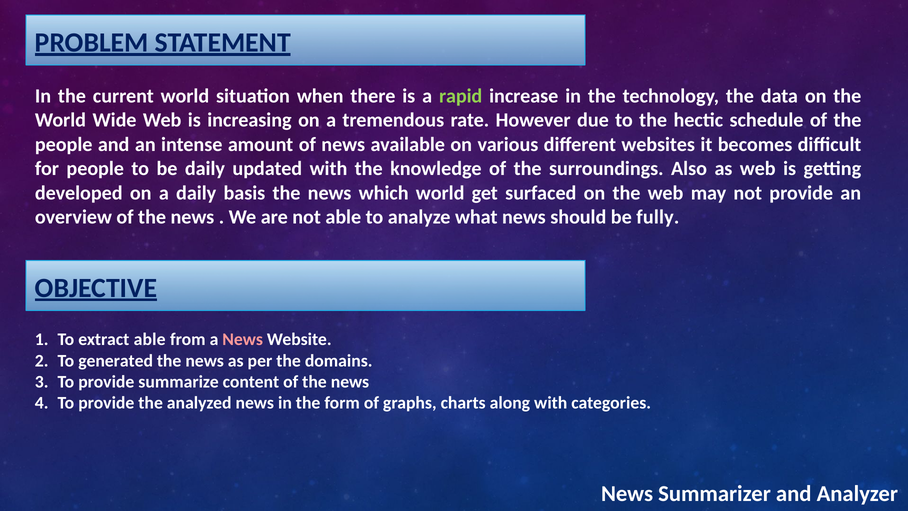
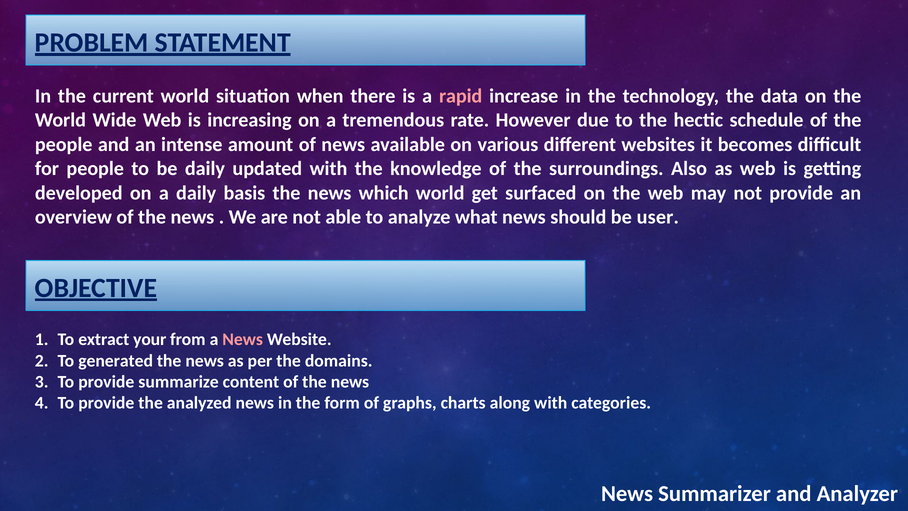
rapid colour: light green -> pink
fully: fully -> user
extract able: able -> your
